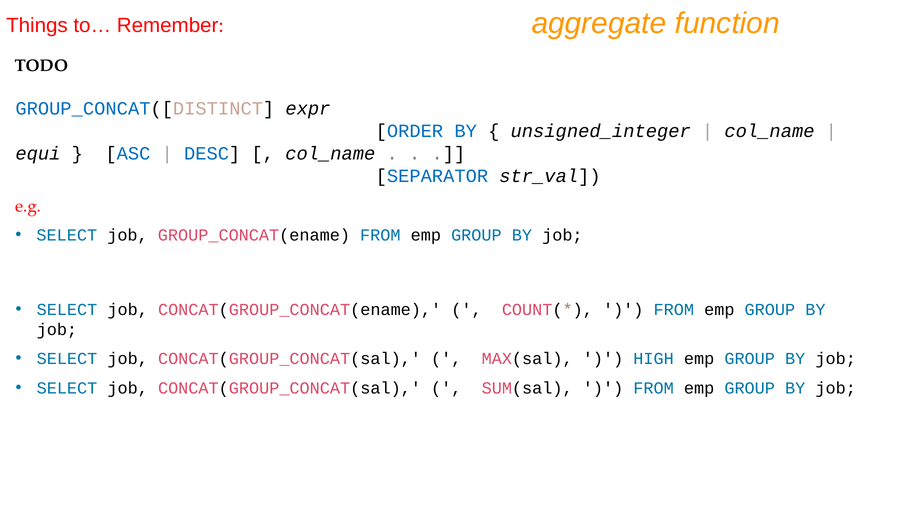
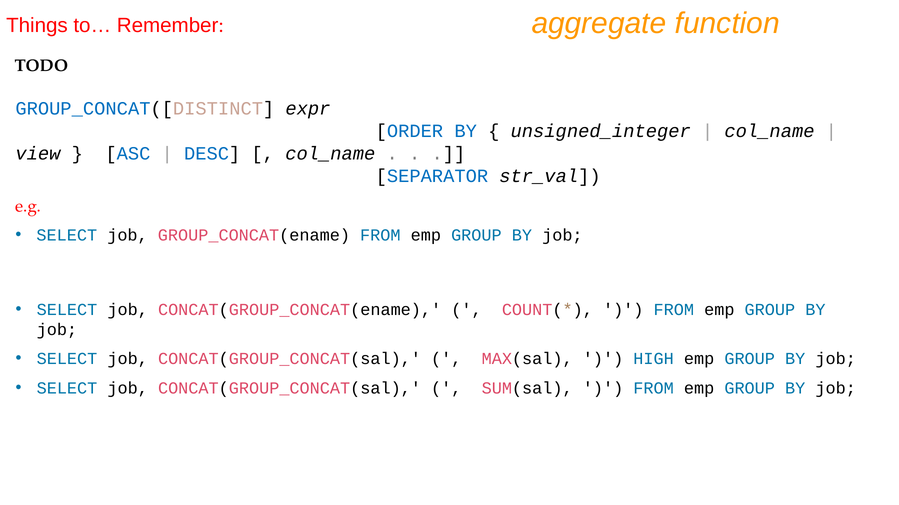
equi: equi -> view
